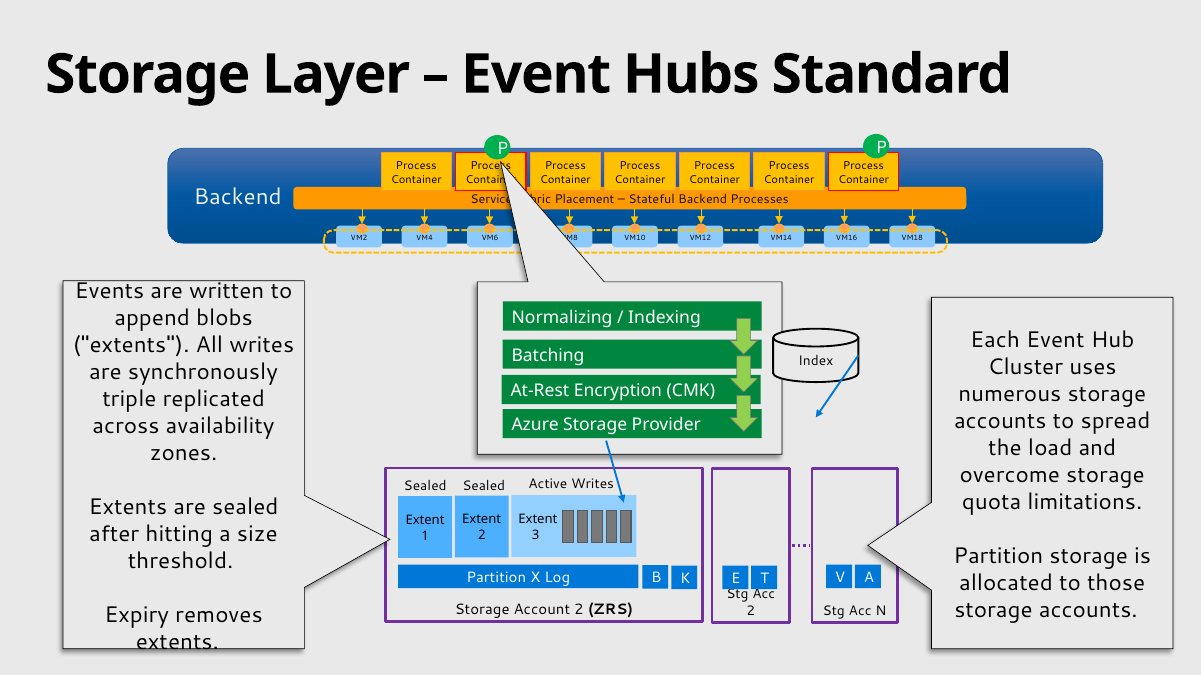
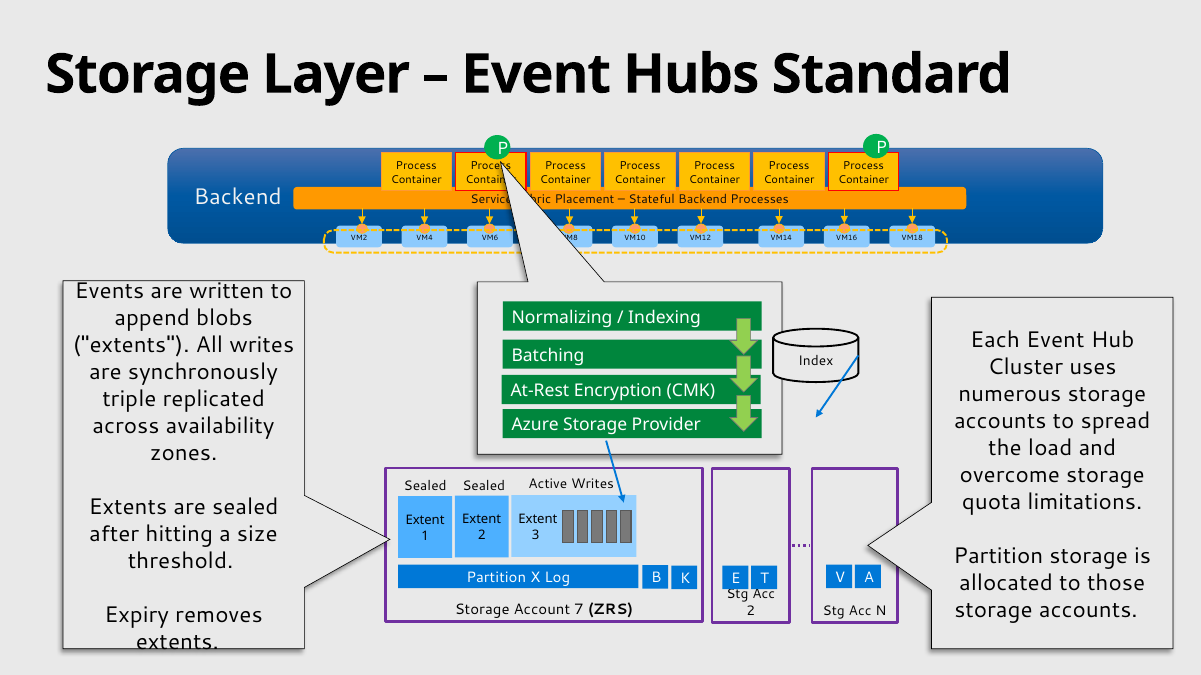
Account 2: 2 -> 7
